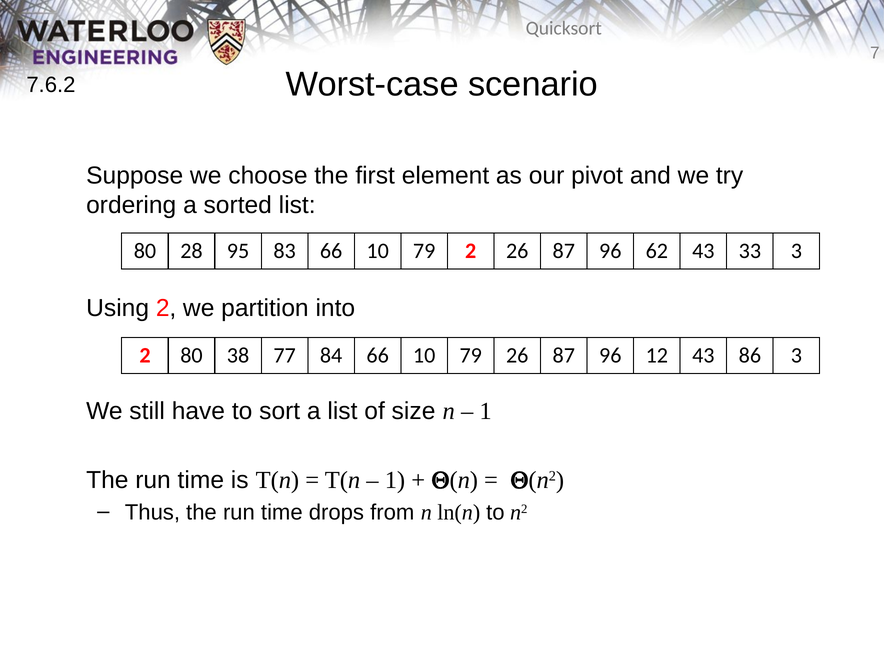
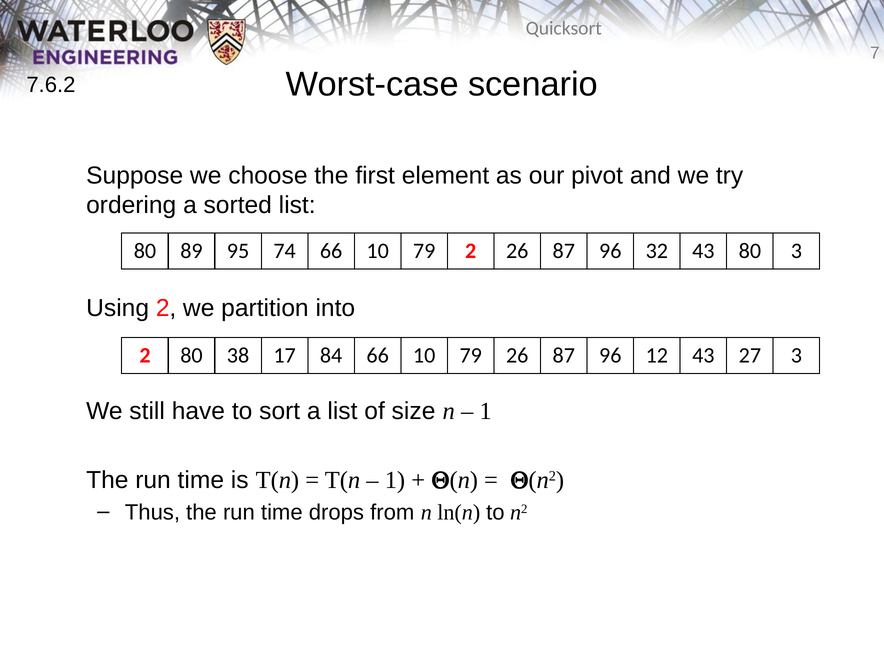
28: 28 -> 89
83: 83 -> 74
62: 62 -> 32
43 33: 33 -> 80
77: 77 -> 17
86: 86 -> 27
